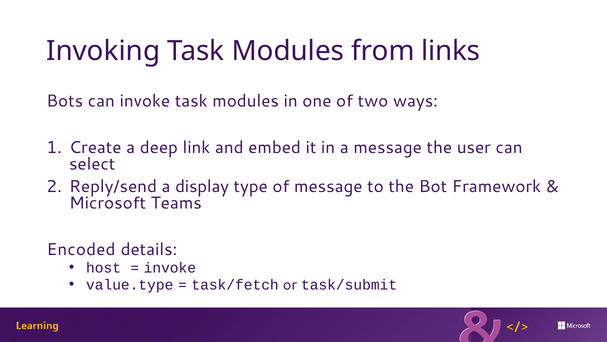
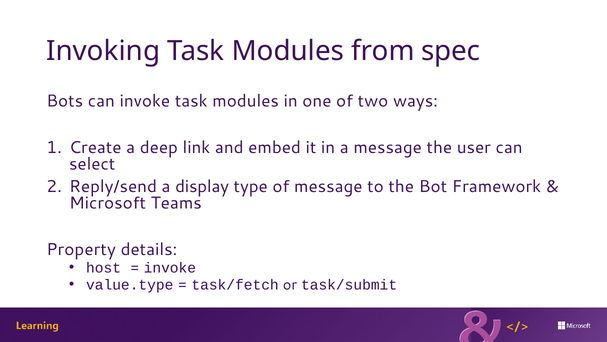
links: links -> spec
Encoded: Encoded -> Property
